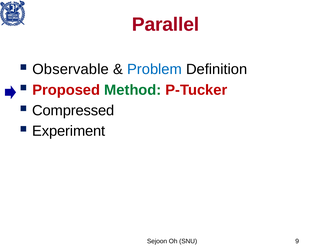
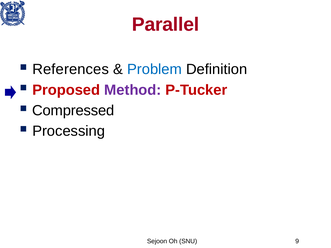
Observable: Observable -> References
Method colour: green -> purple
Experiment: Experiment -> Processing
